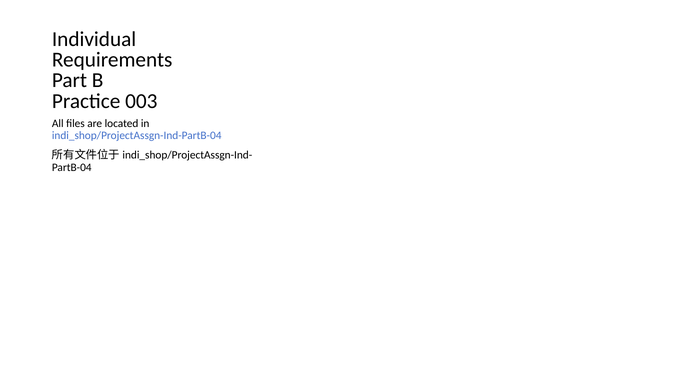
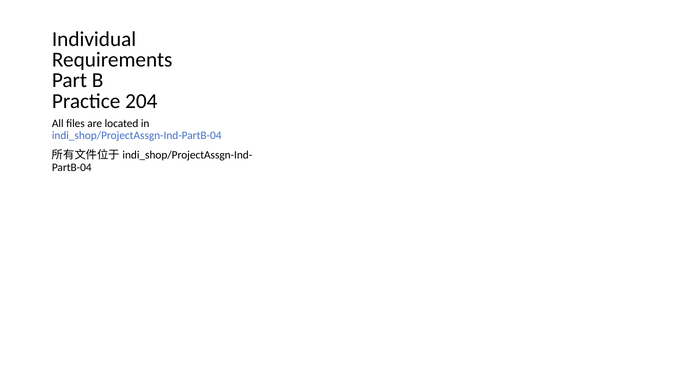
003: 003 -> 204
